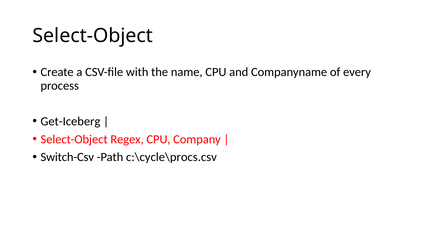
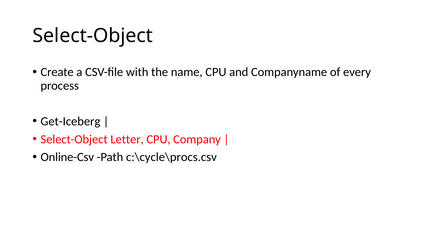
Regex: Regex -> Letter
Switch-Csv: Switch-Csv -> Online-Csv
